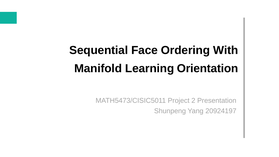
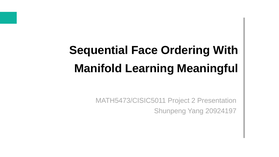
Orientation: Orientation -> Meaningful
